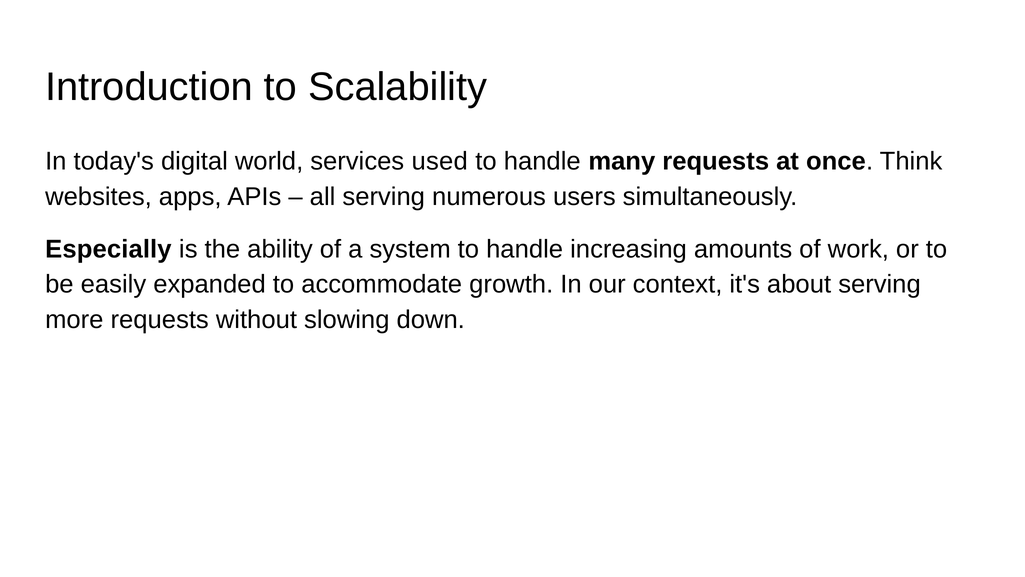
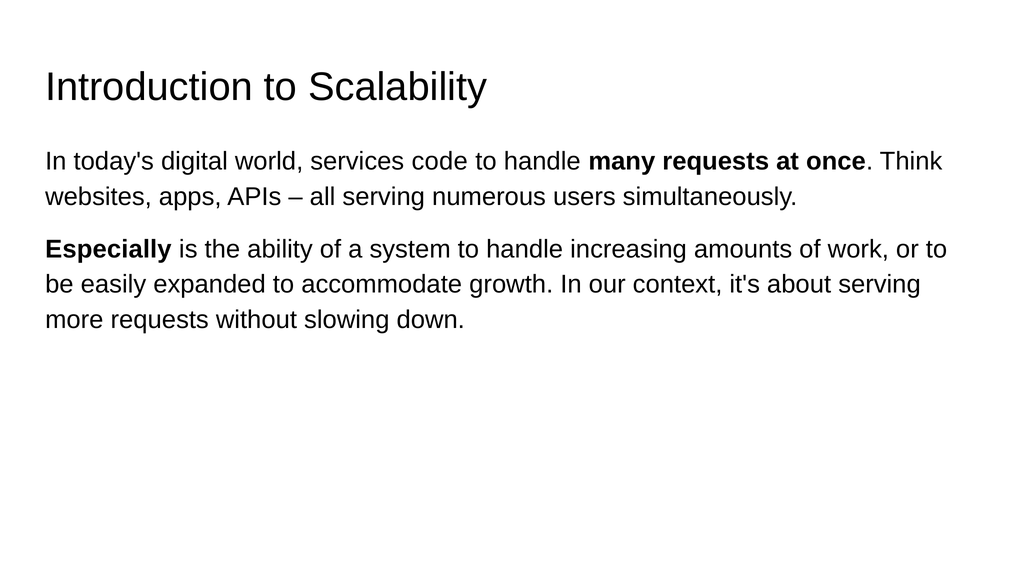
used: used -> code
